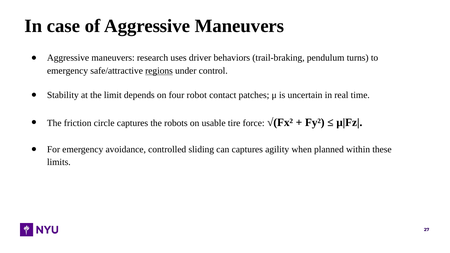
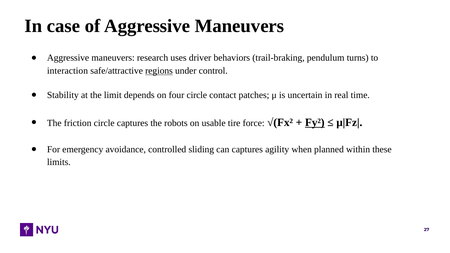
emergency at (68, 71): emergency -> interaction
four robot: robot -> circle
Fy² underline: none -> present
